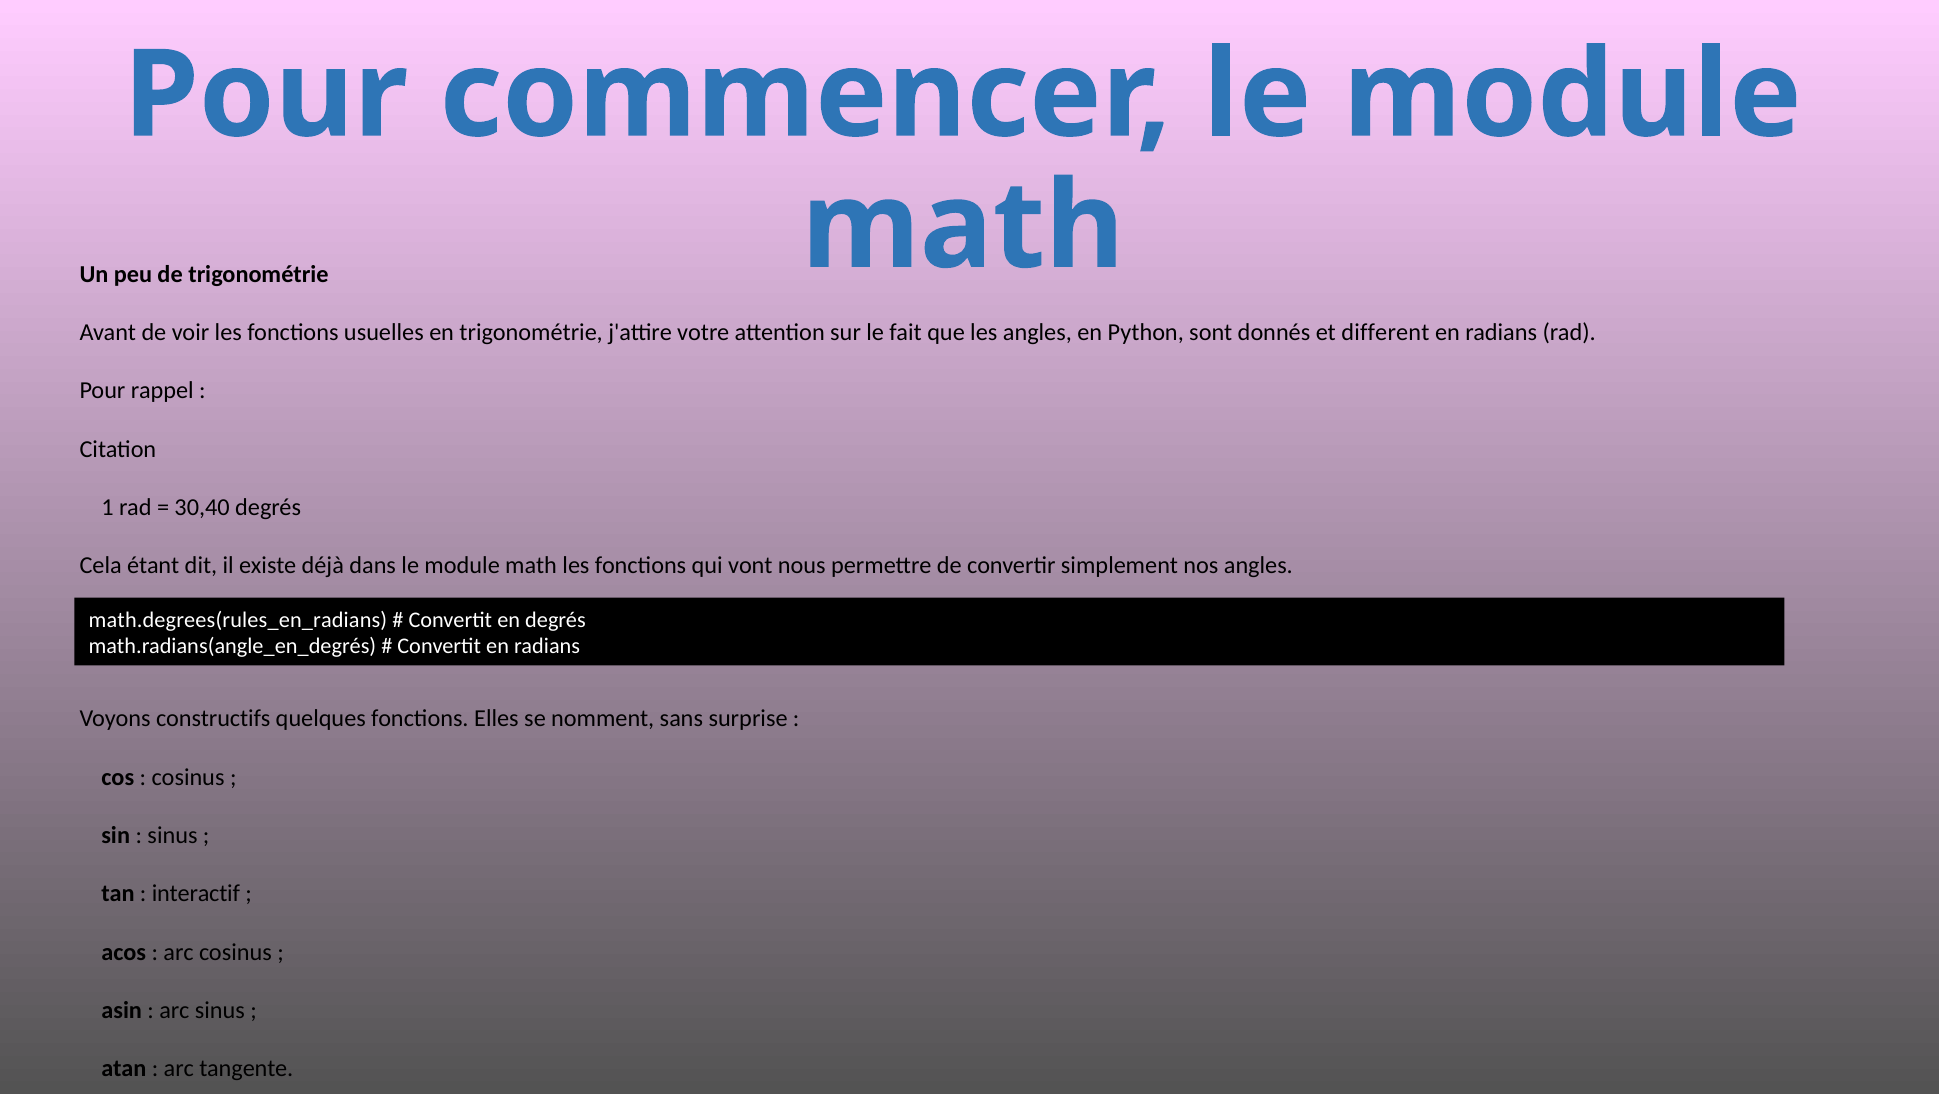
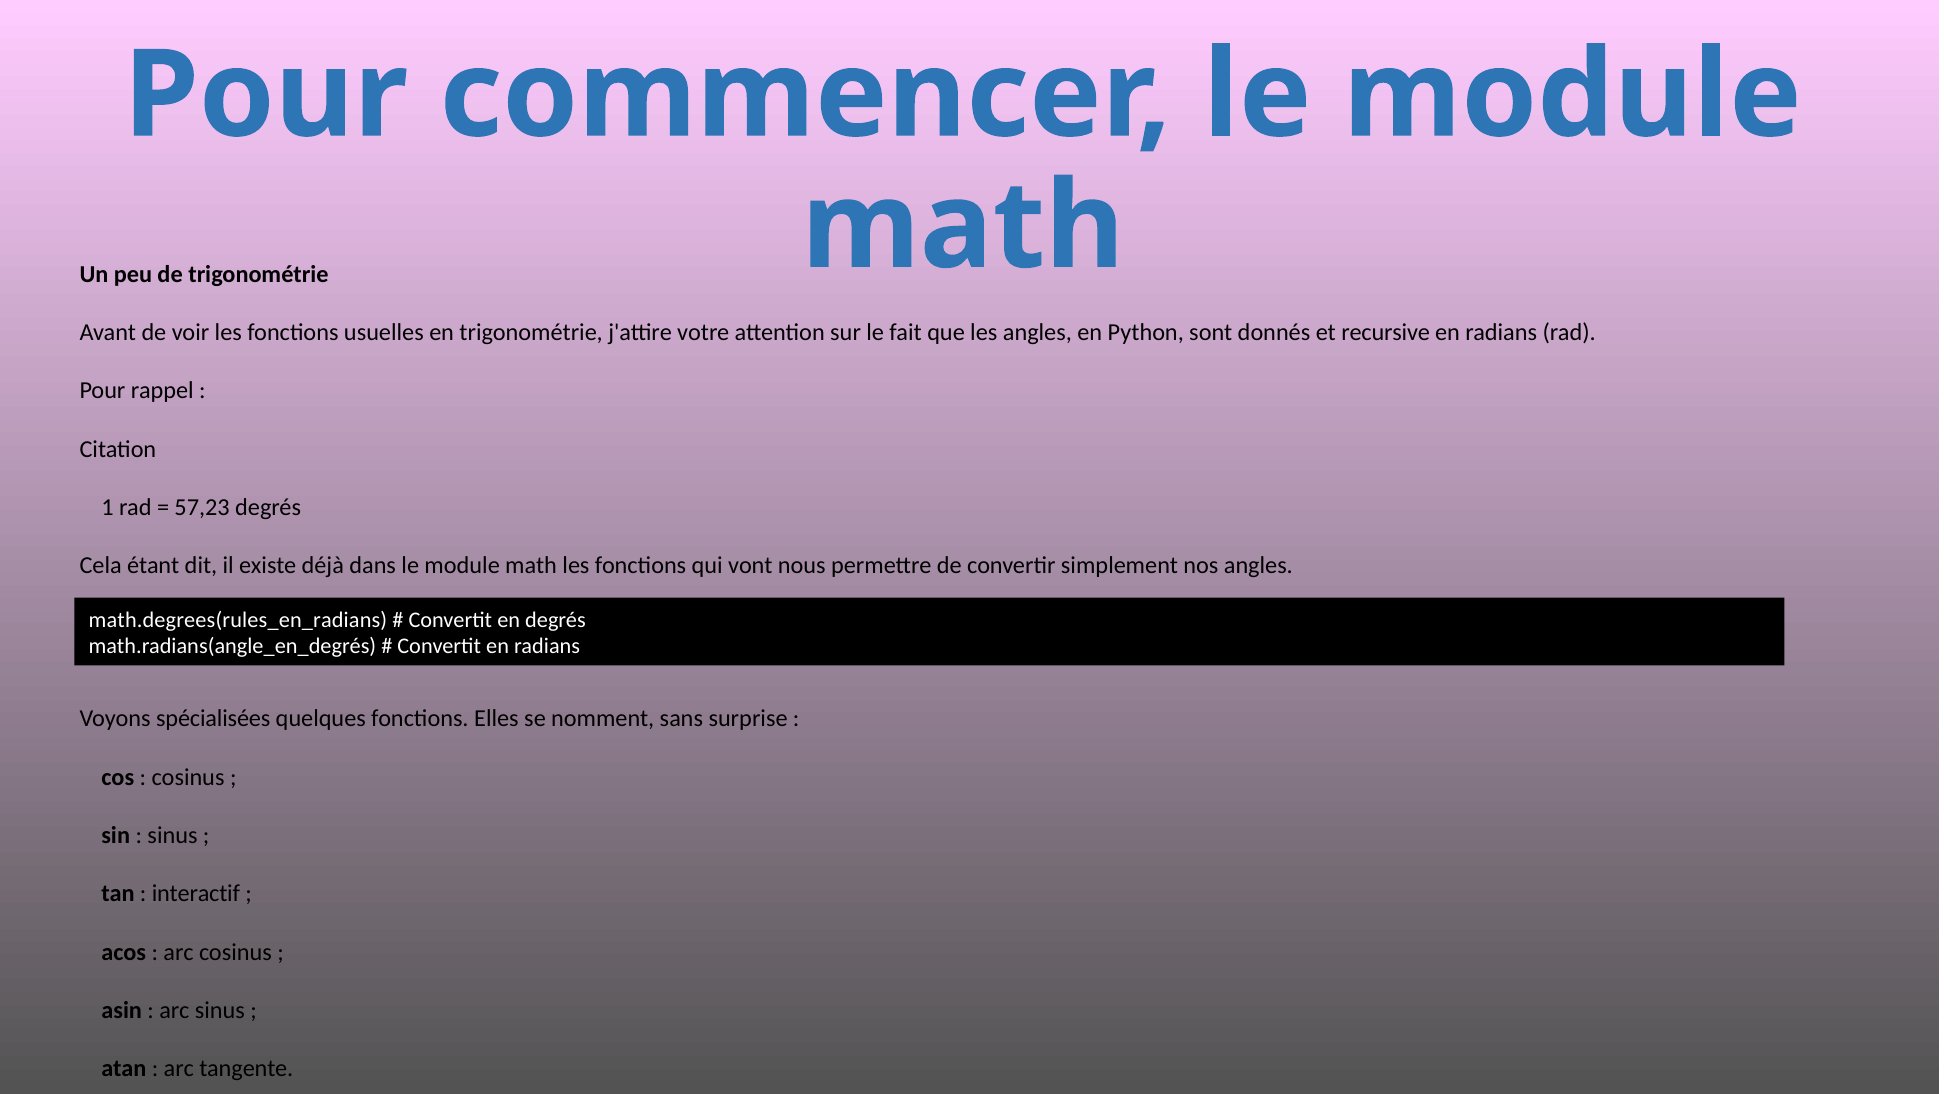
different: different -> recursive
30,40: 30,40 -> 57,23
constructifs: constructifs -> spécialisées
